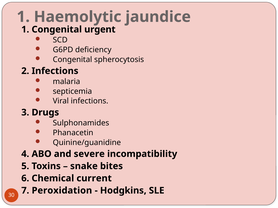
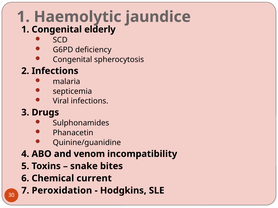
urgent: urgent -> elderly
severe: severe -> venom
